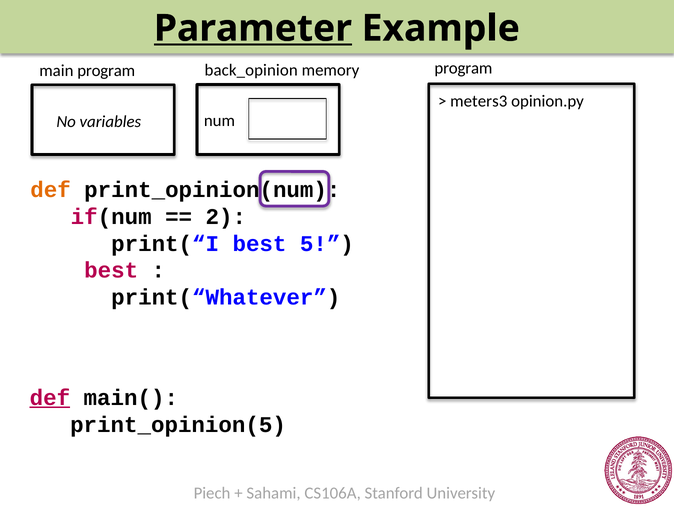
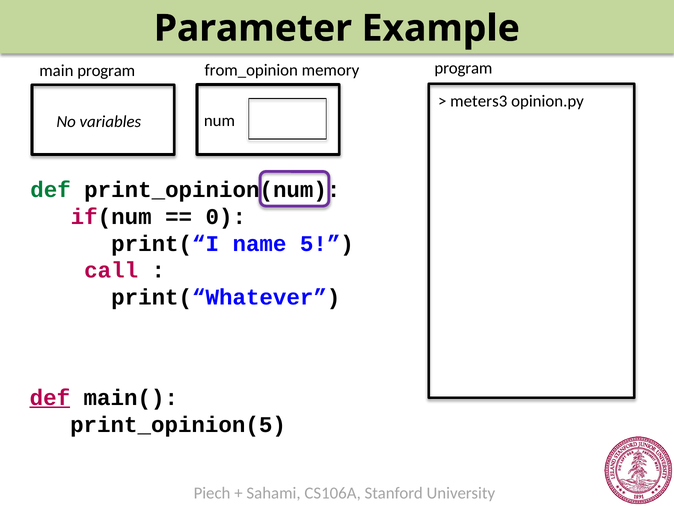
Parameter underline: present -> none
back_opinion: back_opinion -> from_opinion
def at (51, 189) colour: orange -> green
2: 2 -> 0
print(“I best: best -> name
best at (111, 270): best -> call
